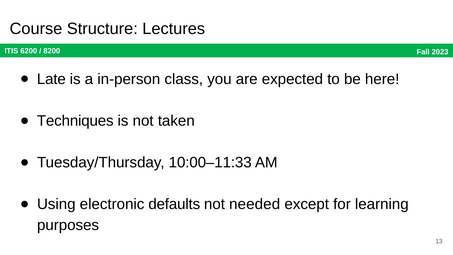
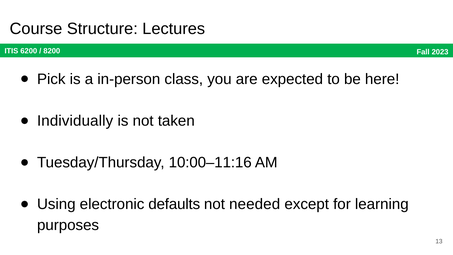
Late: Late -> Pick
Techniques: Techniques -> Individually
10:00–11:33: 10:00–11:33 -> 10:00–11:16
